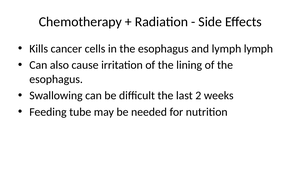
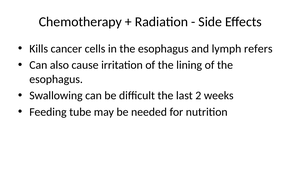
lymph lymph: lymph -> refers
